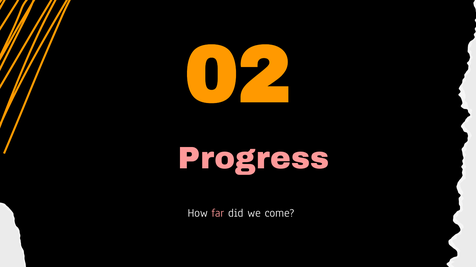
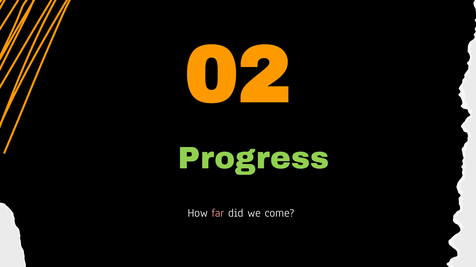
Progress colour: pink -> light green
